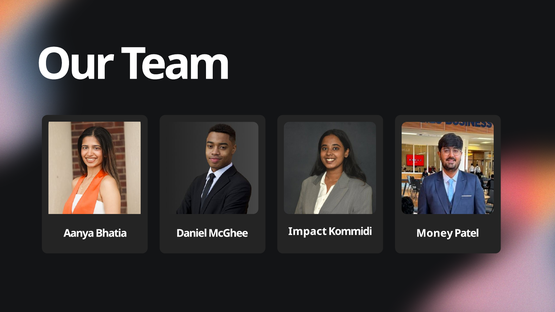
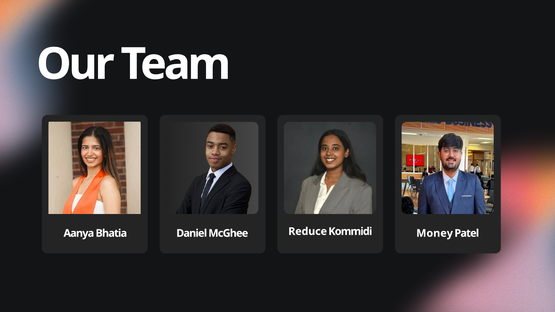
Impact: Impact -> Reduce
